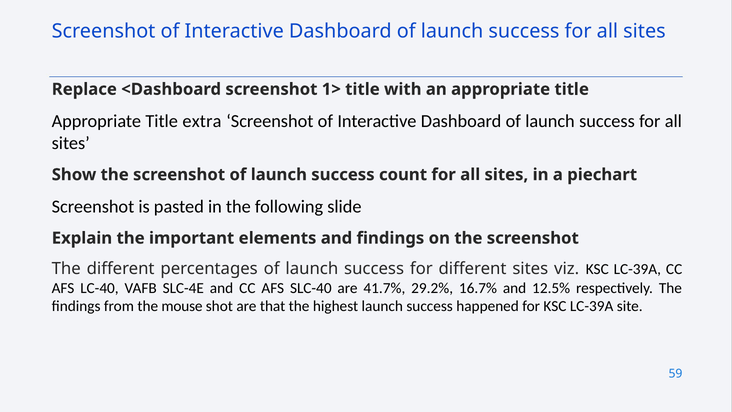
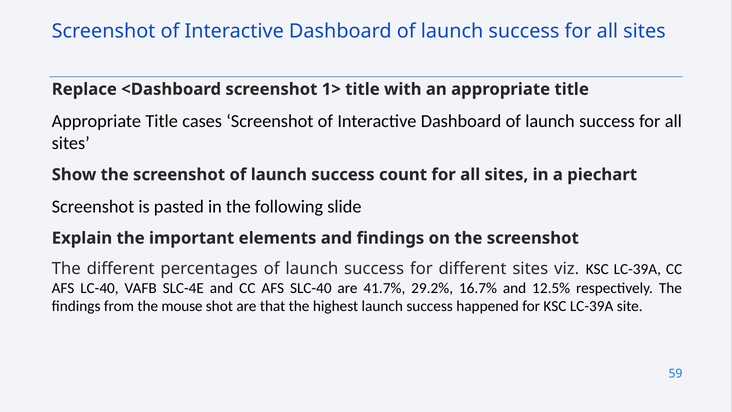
extra: extra -> cases
